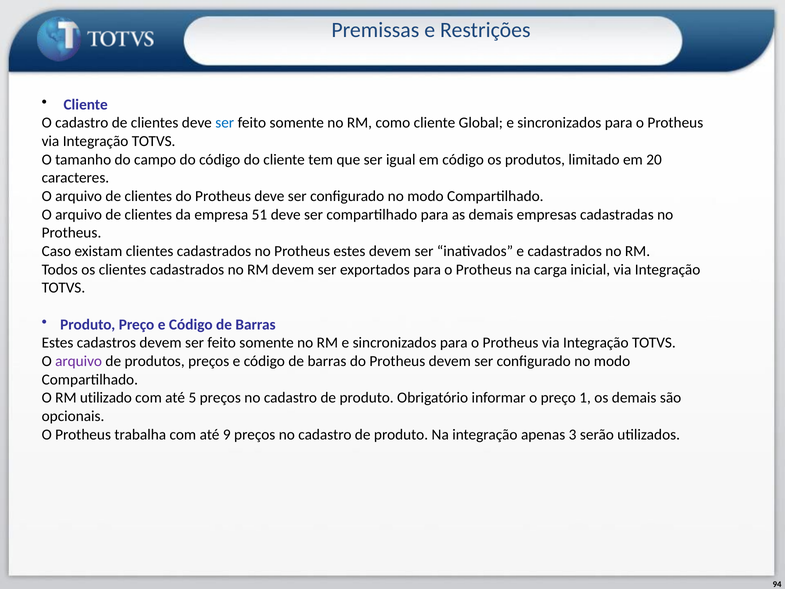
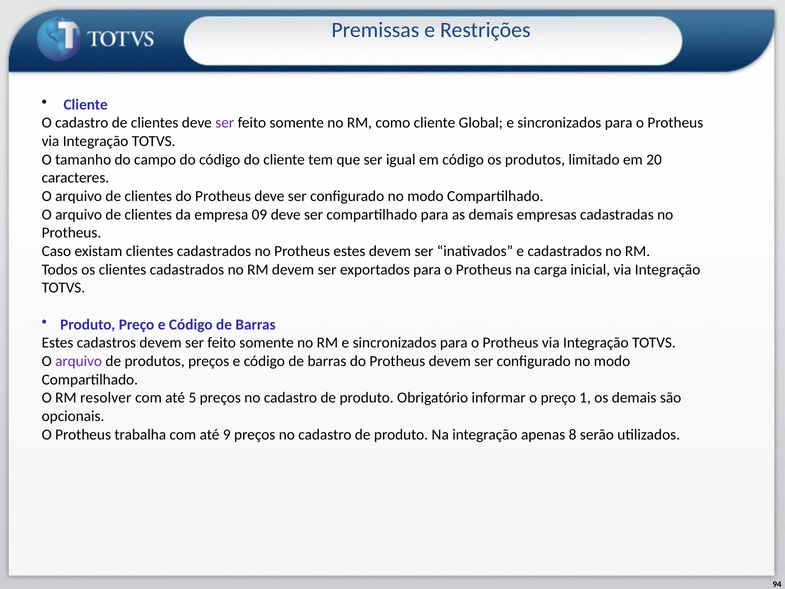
ser at (225, 123) colour: blue -> purple
51: 51 -> 09
utilizado: utilizado -> resolver
3: 3 -> 8
